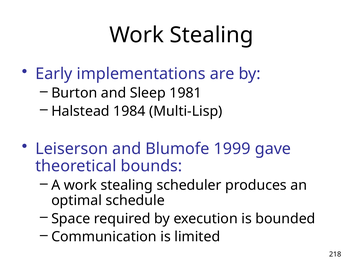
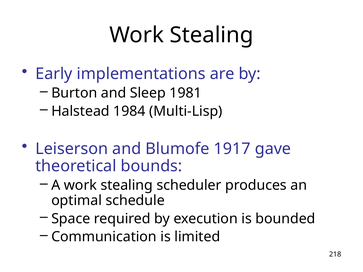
1999: 1999 -> 1917
